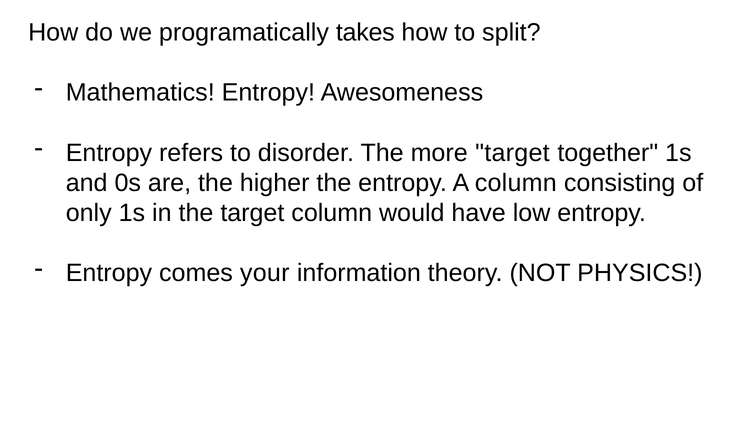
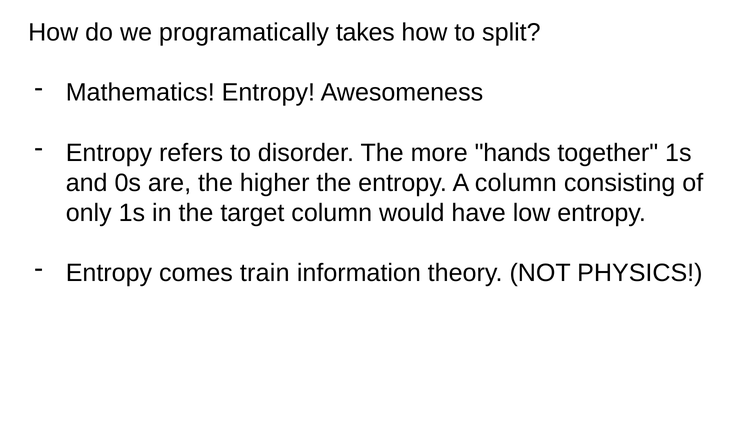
more target: target -> hands
your: your -> train
